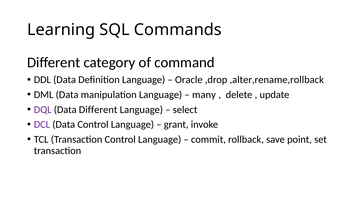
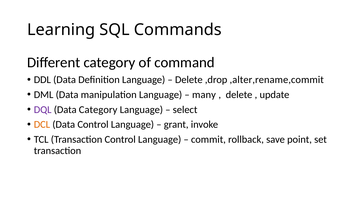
Oracle at (189, 80): Oracle -> Delete
,alter,rename,rollback: ,alter,rename,rollback -> ,alter,rename,commit
Data Different: Different -> Category
DCL colour: purple -> orange
